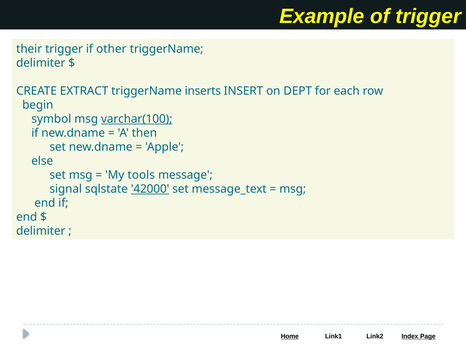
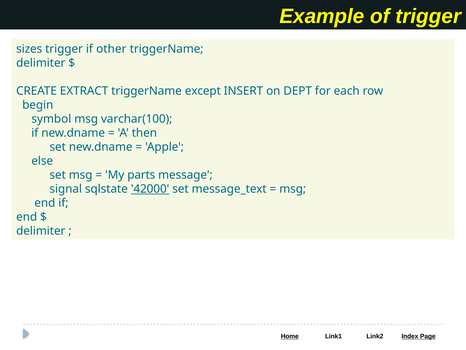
their: their -> sizes
inserts: inserts -> except
varchar(100 underline: present -> none
tools: tools -> parts
